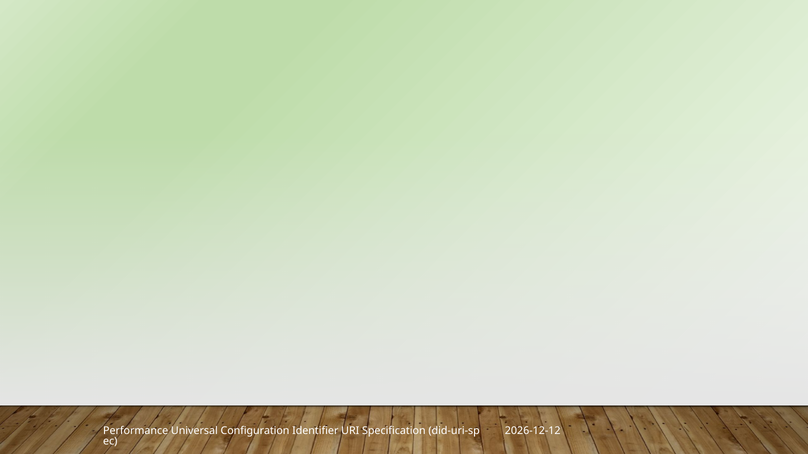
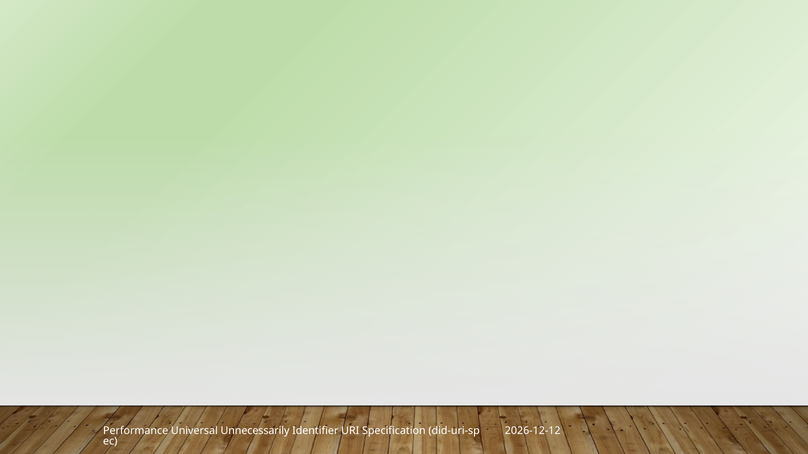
Configuration: Configuration -> Unnecessarily
